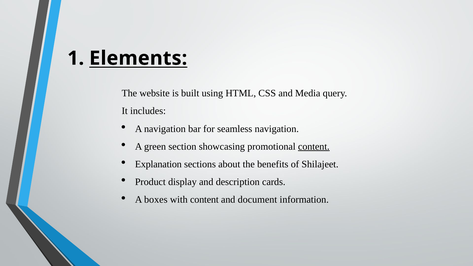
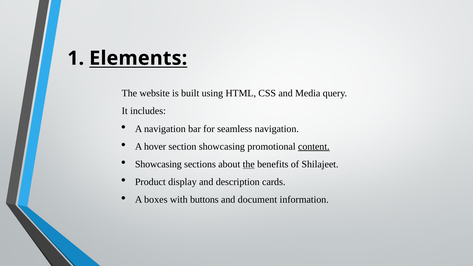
green: green -> hover
Explanation at (158, 164): Explanation -> Showcasing
the at (249, 164) underline: none -> present
with content: content -> buttons
